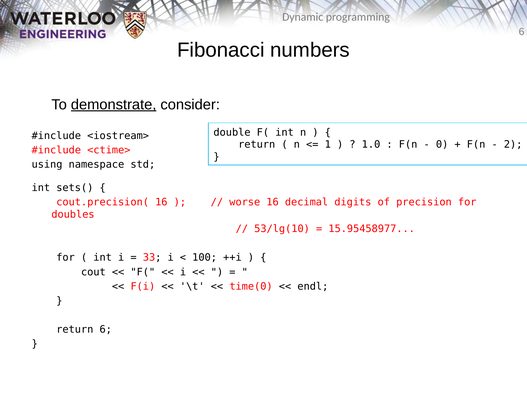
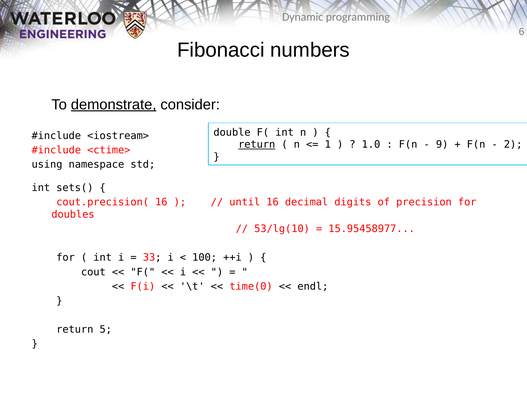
return at (257, 145) underline: none -> present
0: 0 -> 9
worse: worse -> until
return 6: 6 -> 5
